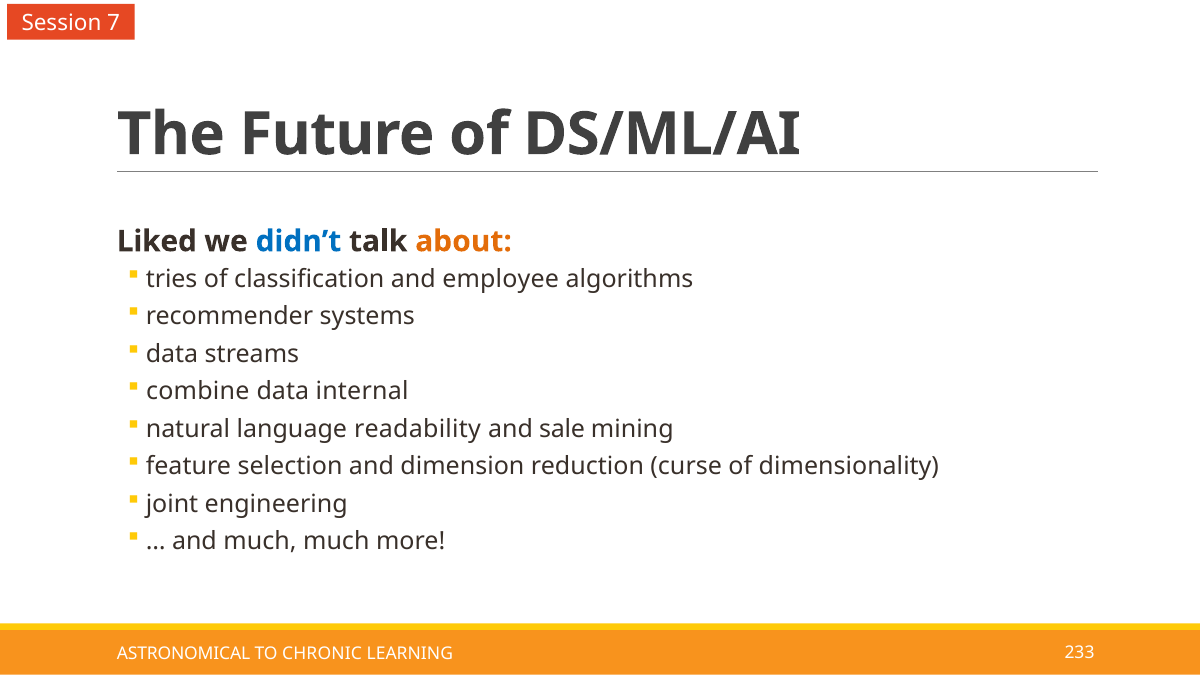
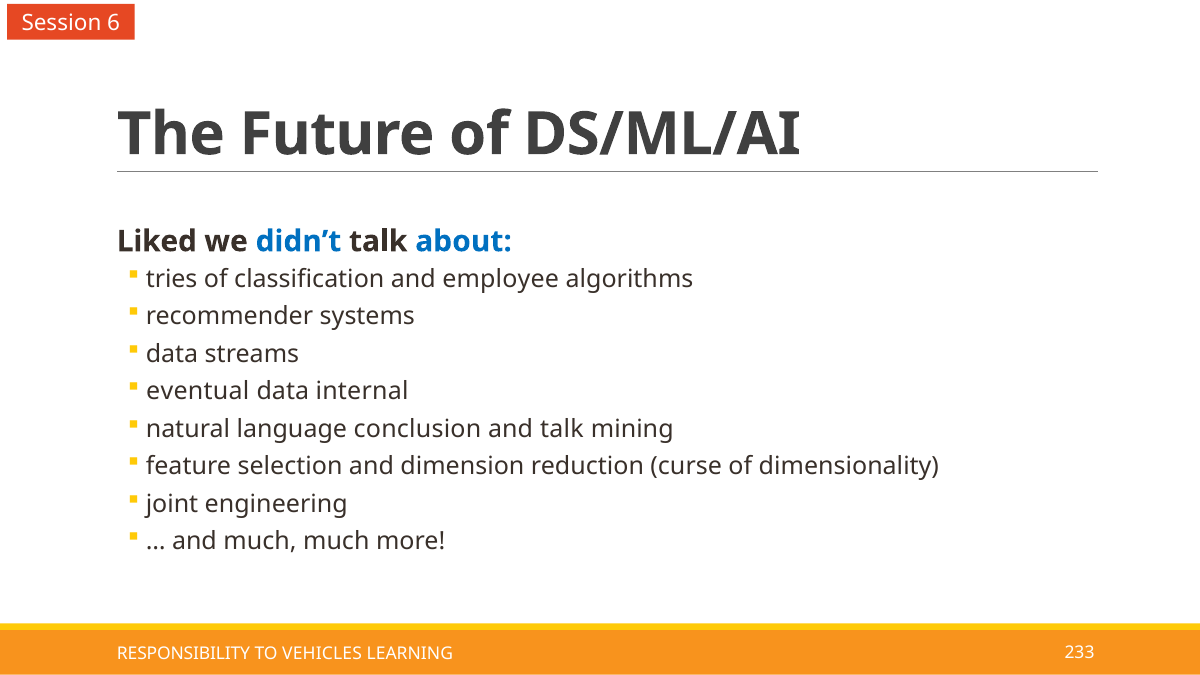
7: 7 -> 6
about colour: orange -> blue
combine: combine -> eventual
readability: readability -> conclusion
and sale: sale -> talk
ASTRONOMICAL: ASTRONOMICAL -> RESPONSIBILITY
CHRONIC: CHRONIC -> VEHICLES
